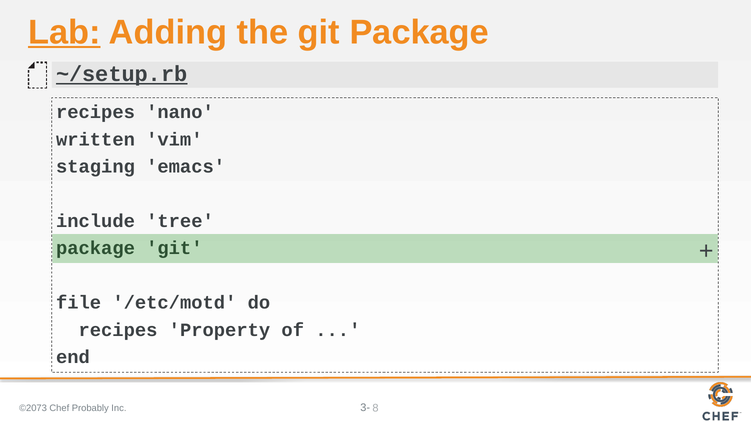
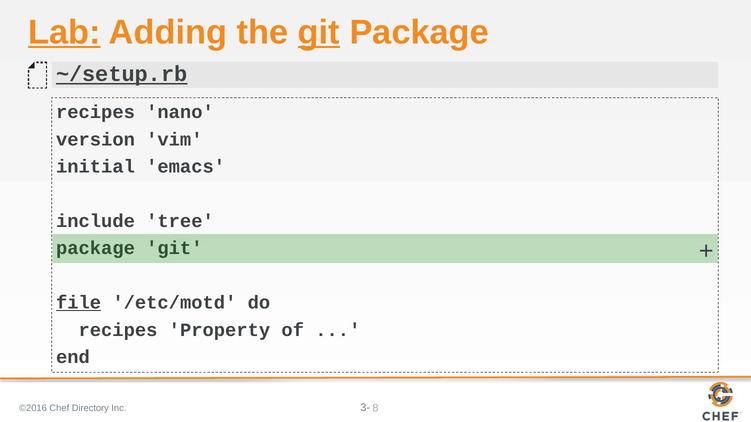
git at (319, 32) underline: none -> present
written: written -> version
staging: staging -> initial
file underline: none -> present
©2073: ©2073 -> ©2016
Probably: Probably -> Directory
